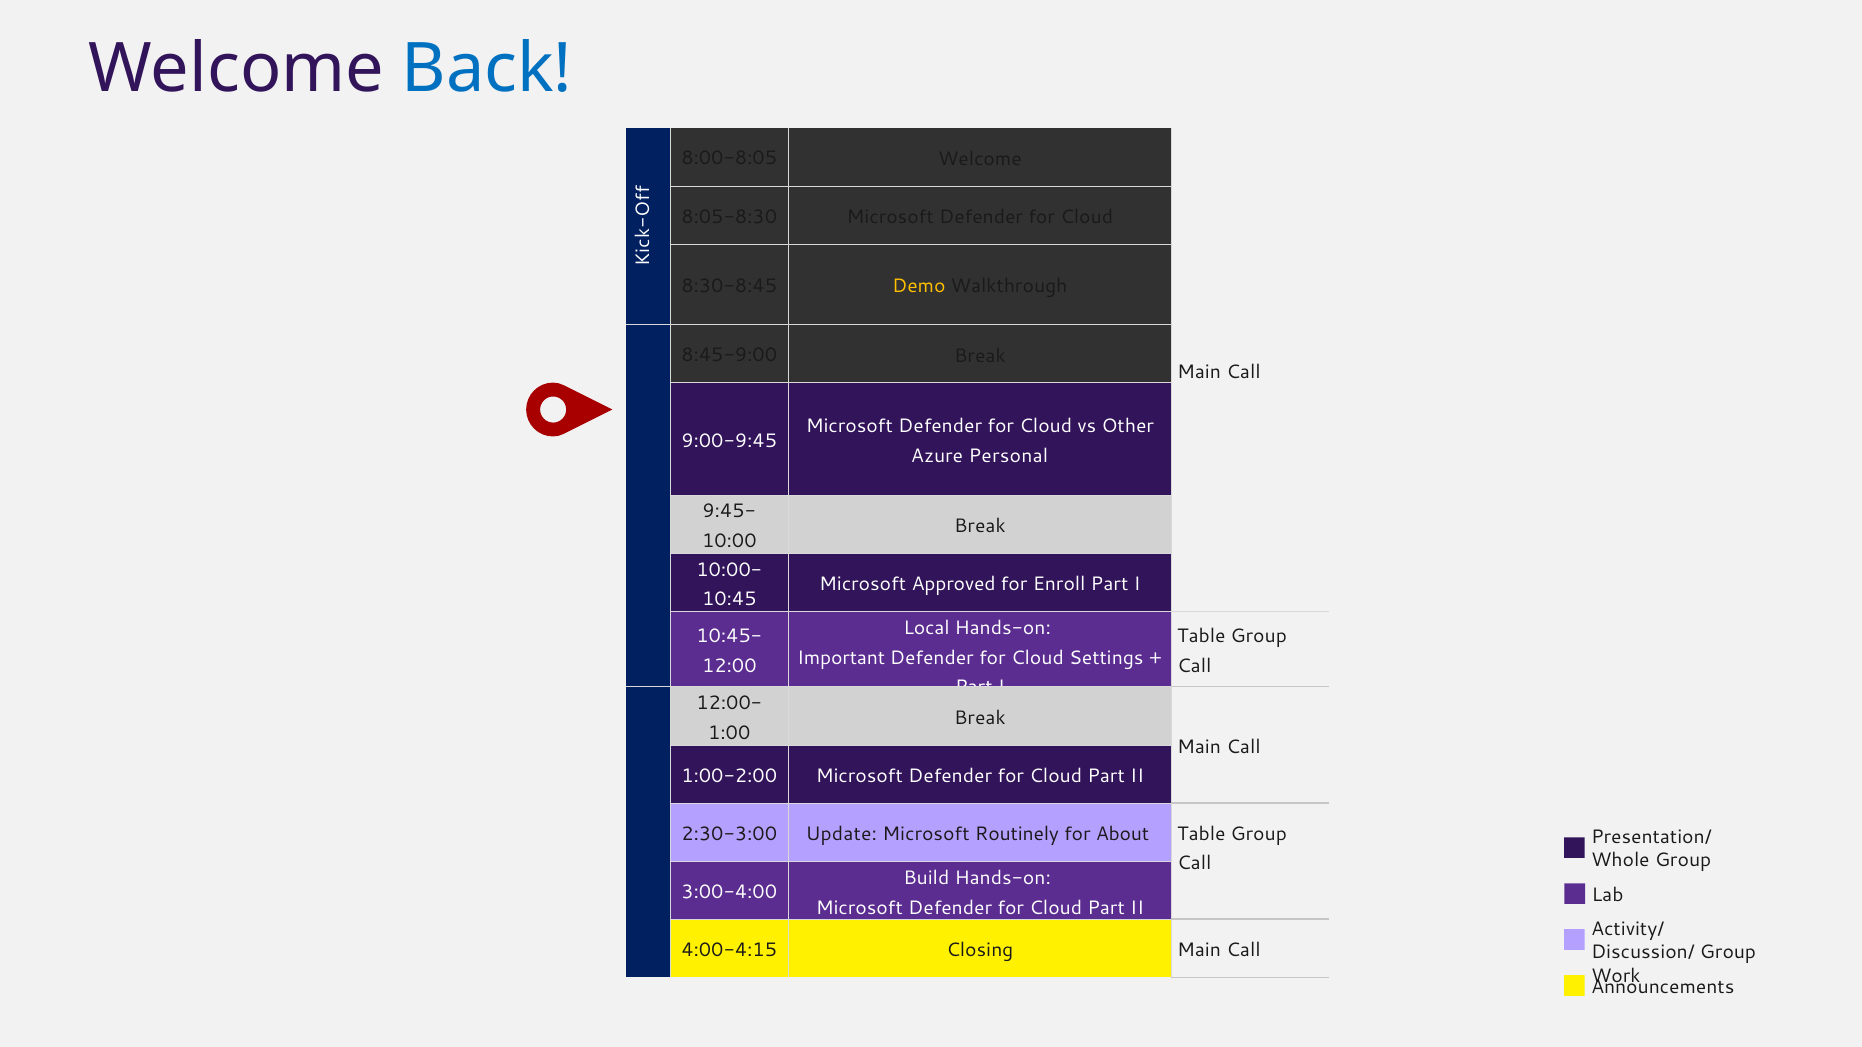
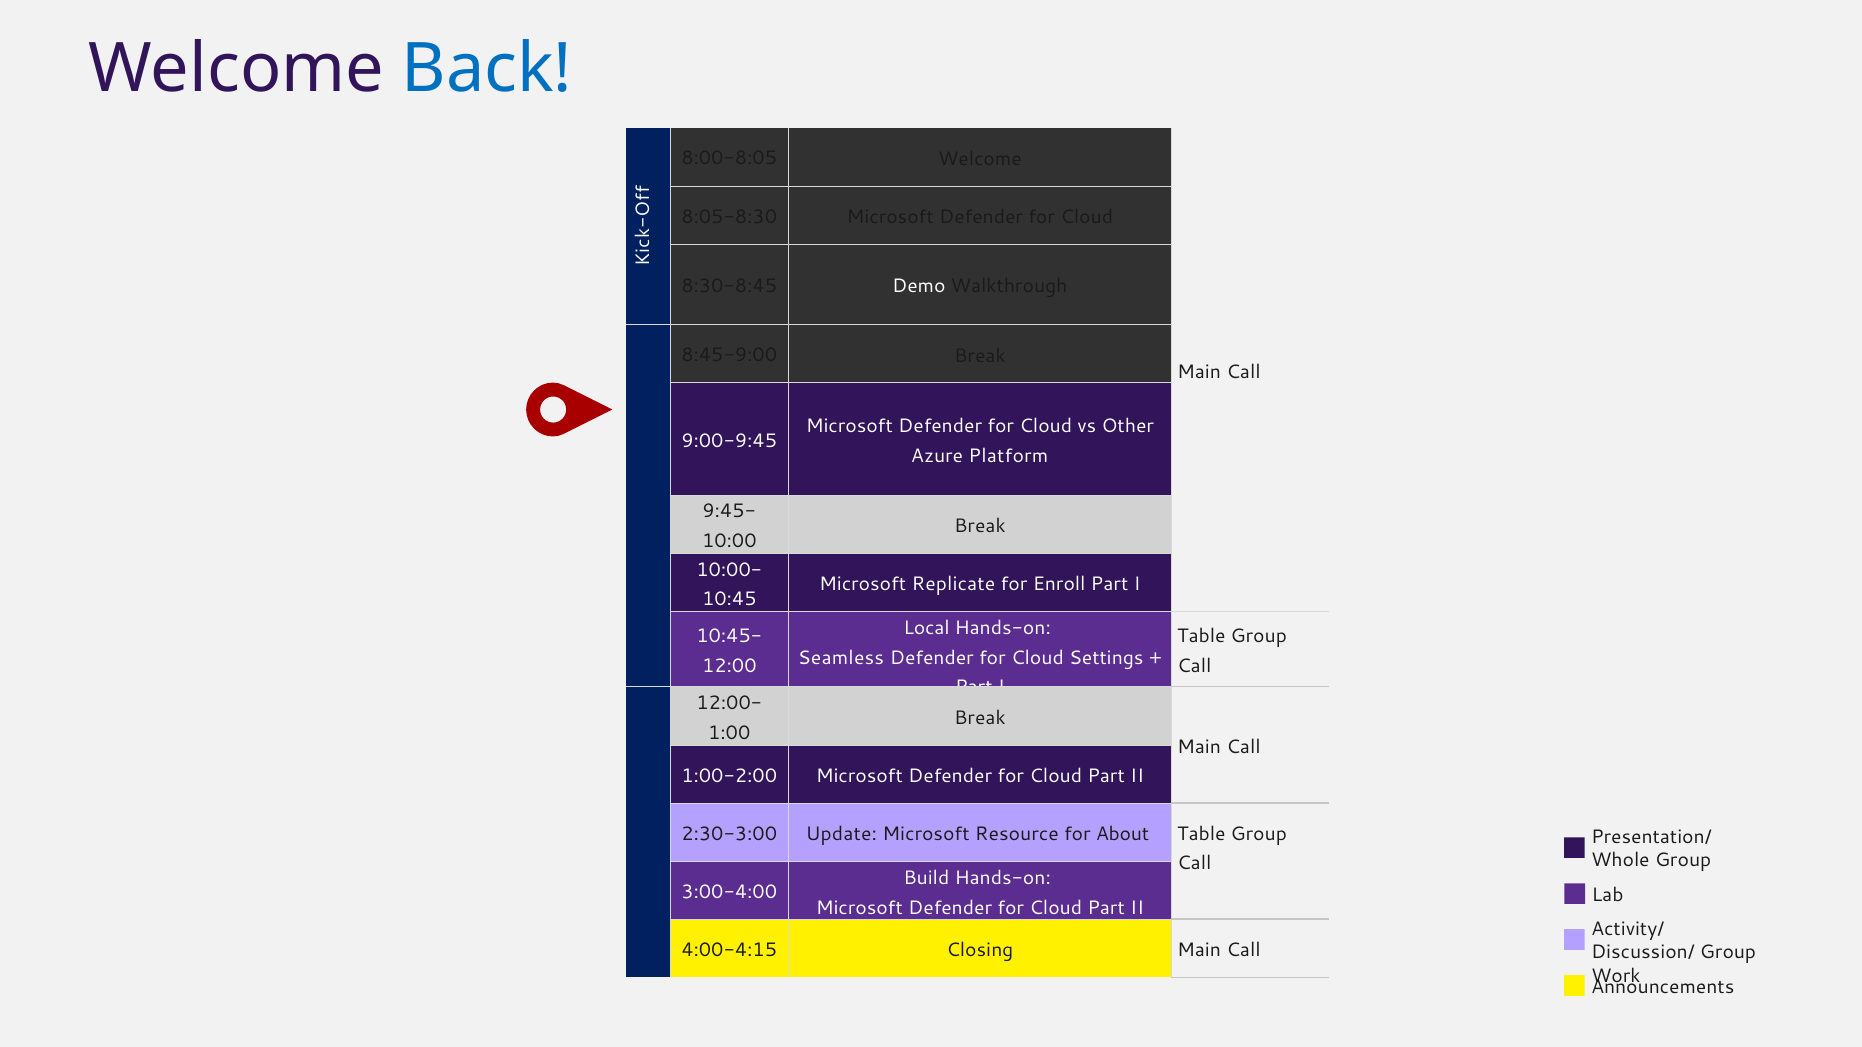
Demo colour: yellow -> white
Personal: Personal -> Platform
Approved: Approved -> Replicate
Important: Important -> Seamless
Routinely: Routinely -> Resource
